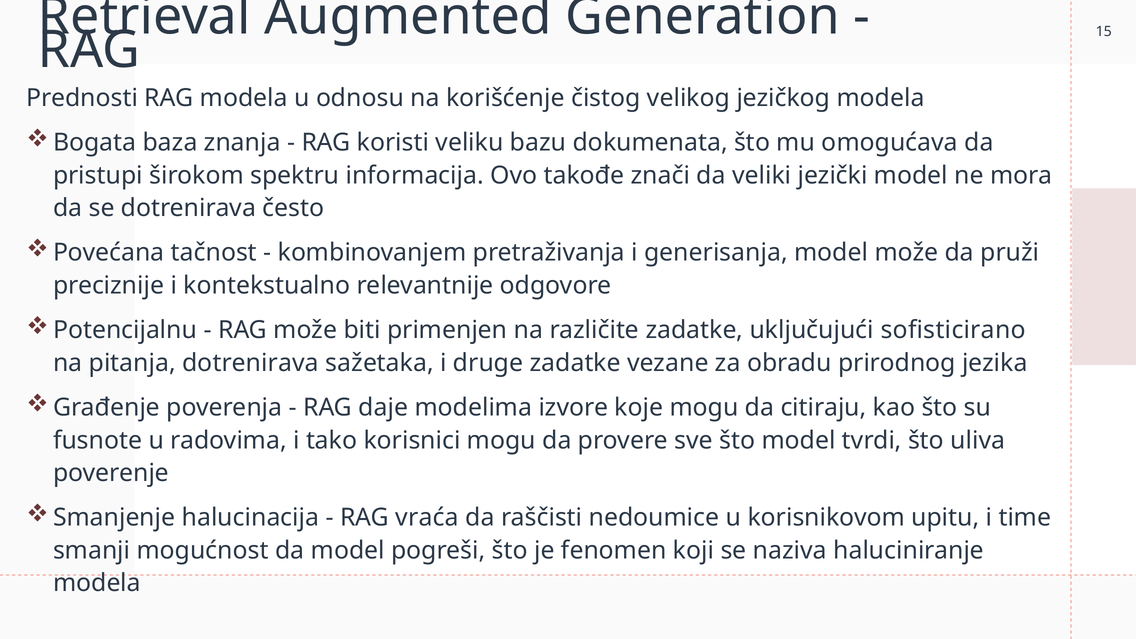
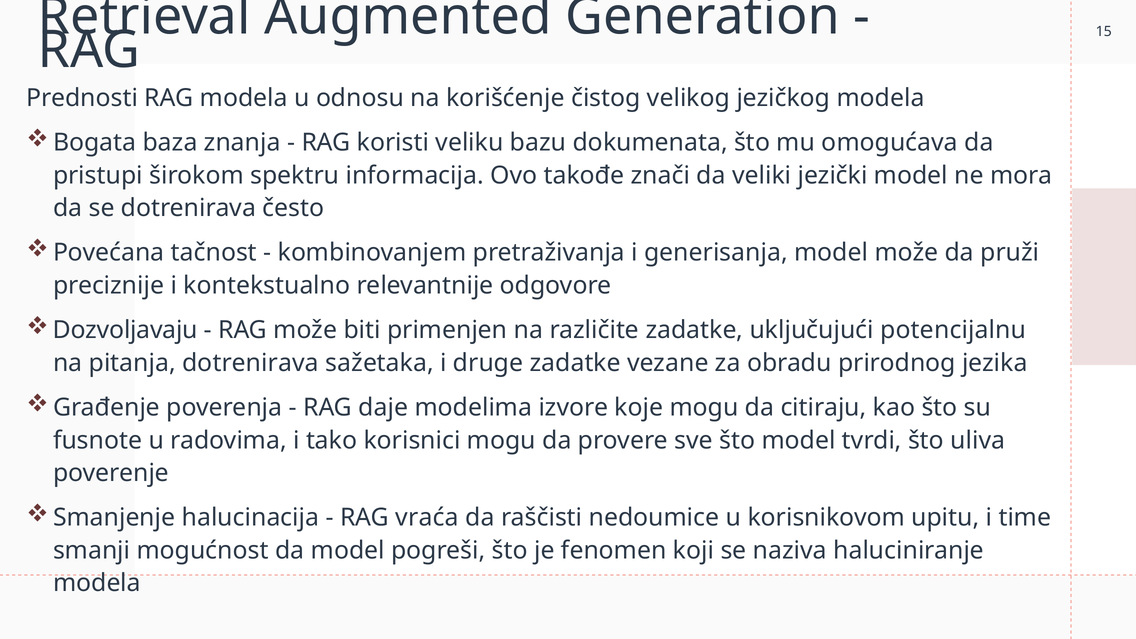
Potencijalnu: Potencijalnu -> Dozvoljavaju
sofisticirano: sofisticirano -> potencijalnu
